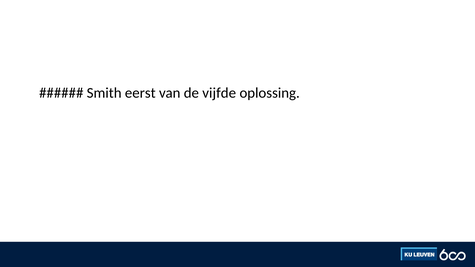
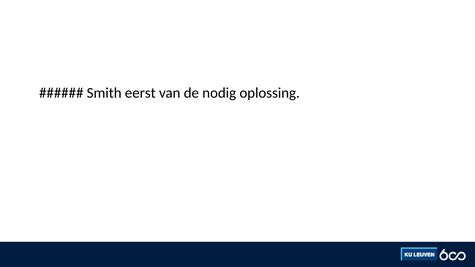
vijfde: vijfde -> nodig
